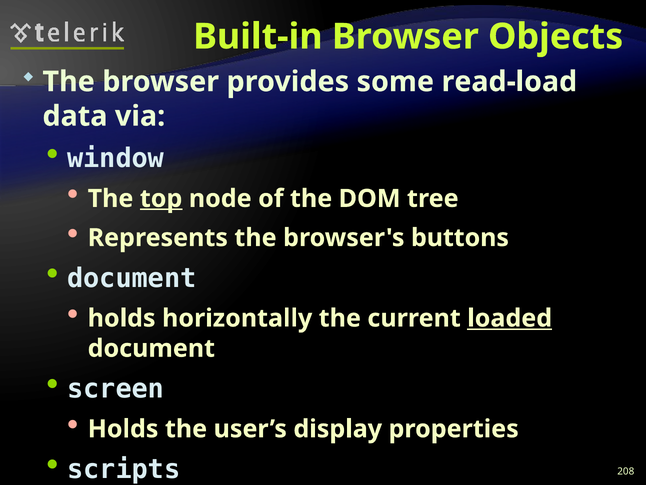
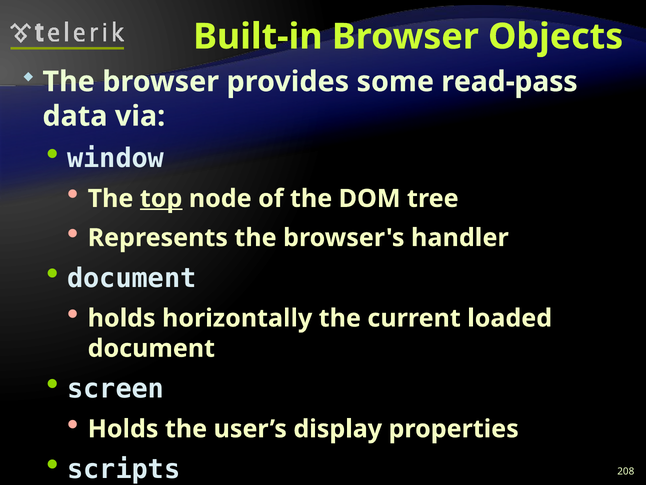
read-load: read-load -> read-pass
buttons: buttons -> handler
loaded underline: present -> none
